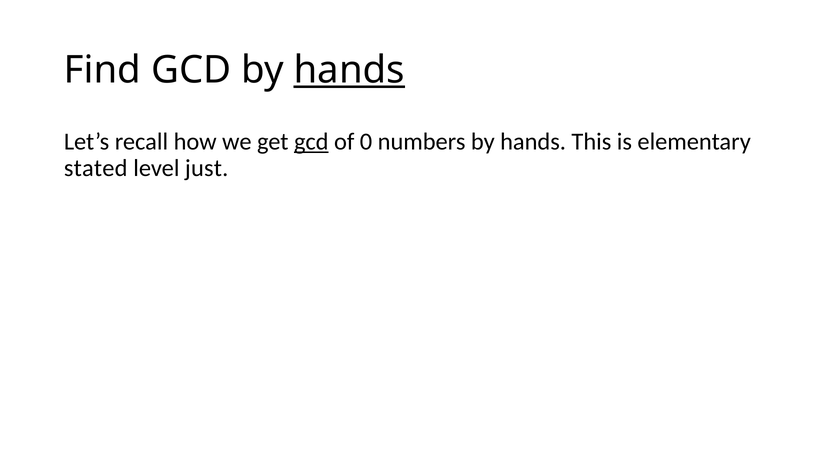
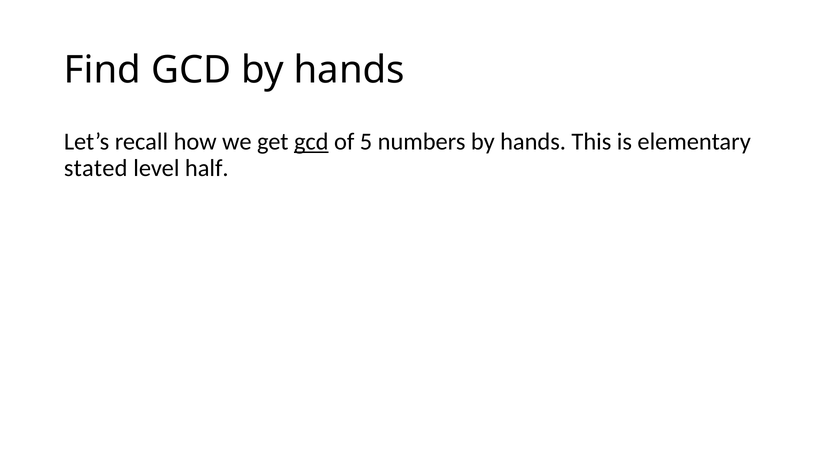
hands at (349, 70) underline: present -> none
0: 0 -> 5
just: just -> half
